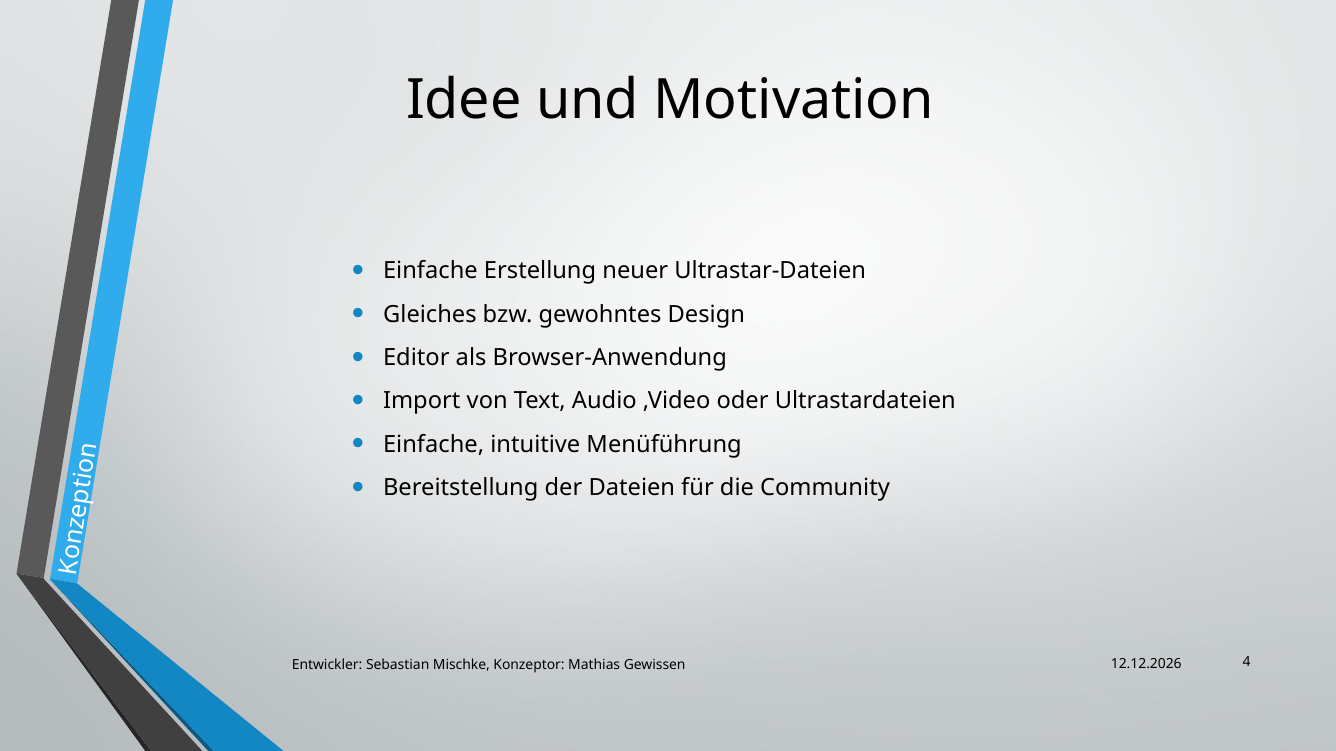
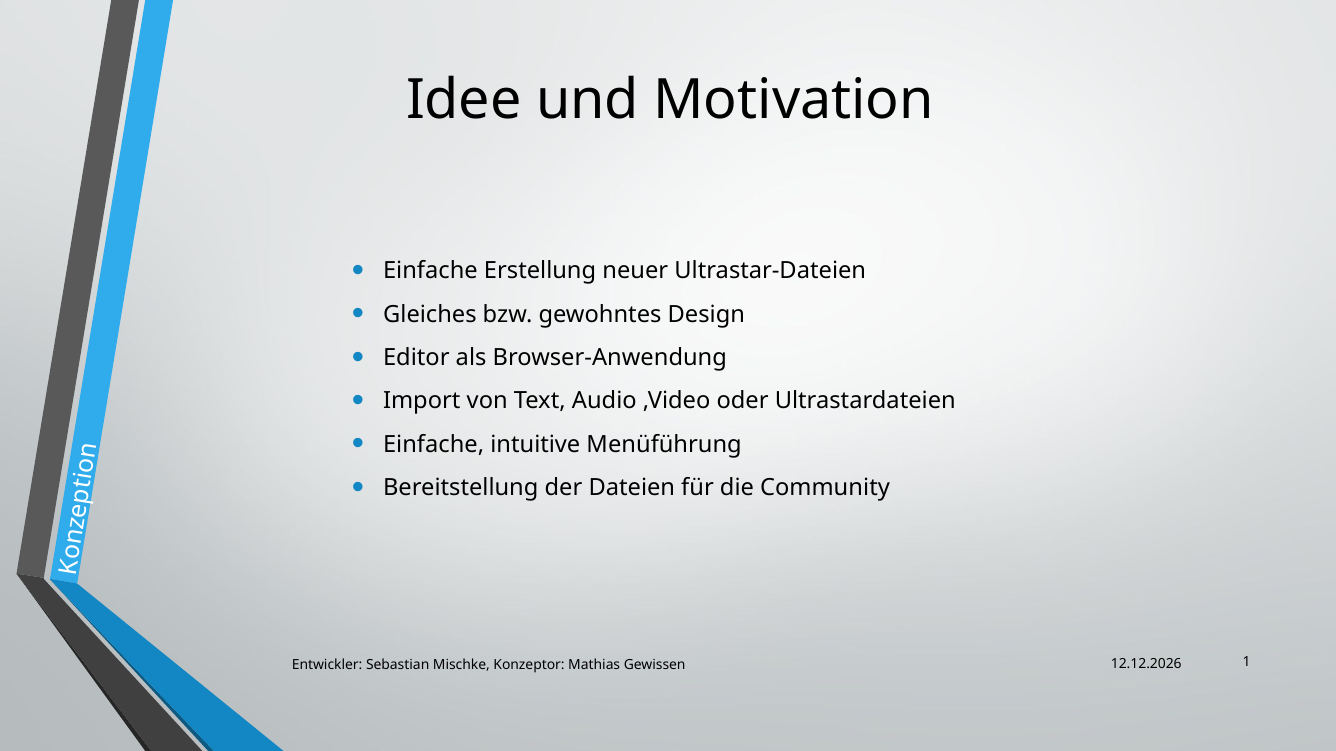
4: 4 -> 1
